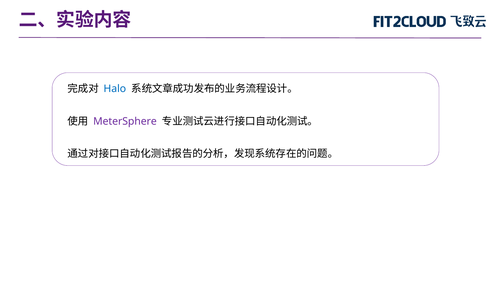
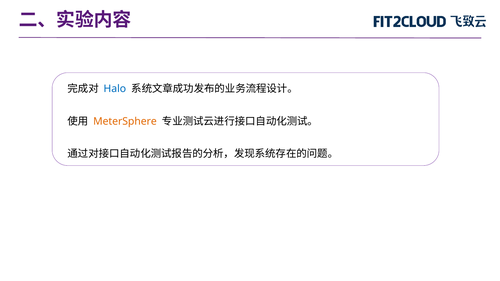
MeterSphere colour: purple -> orange
